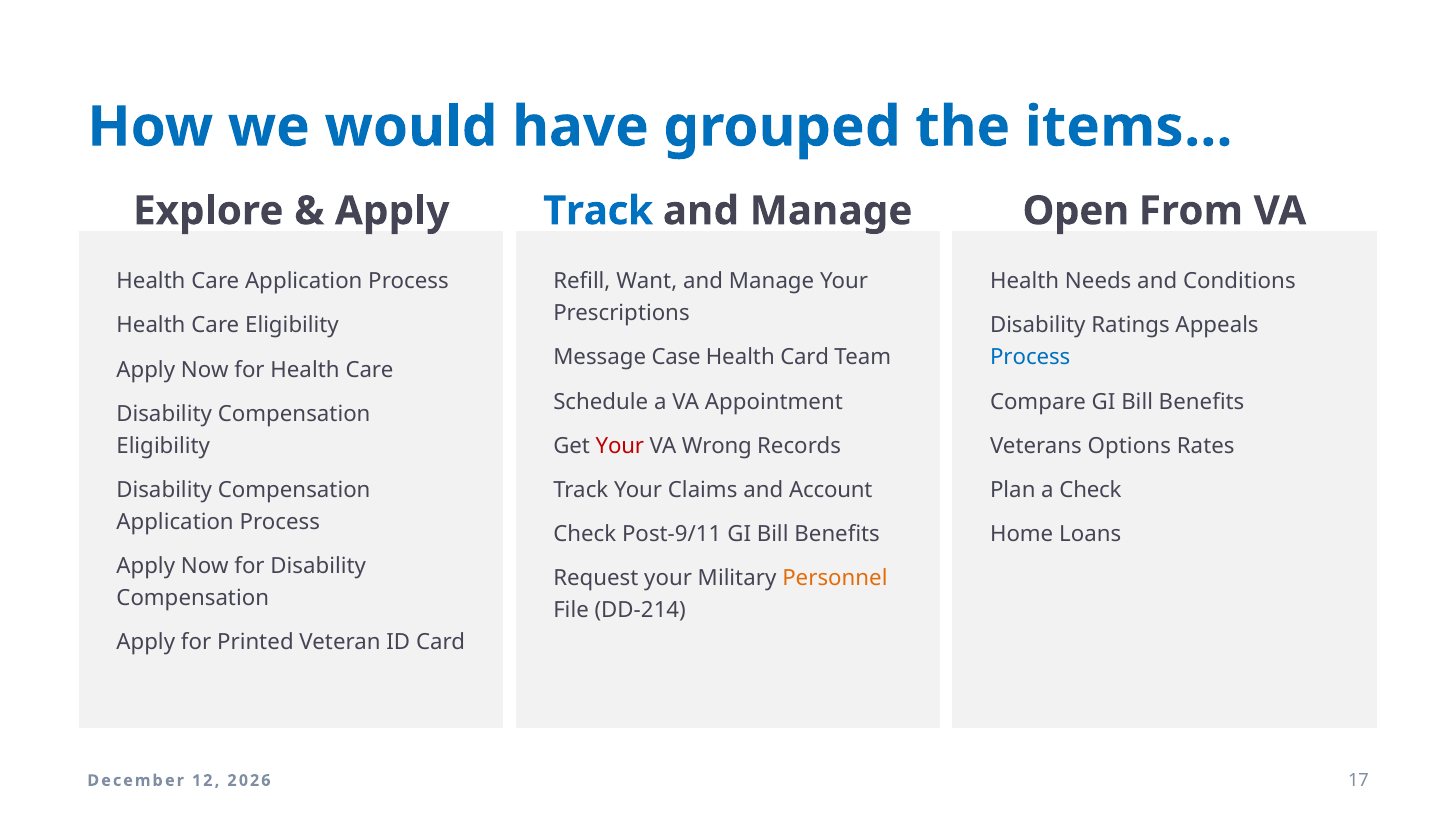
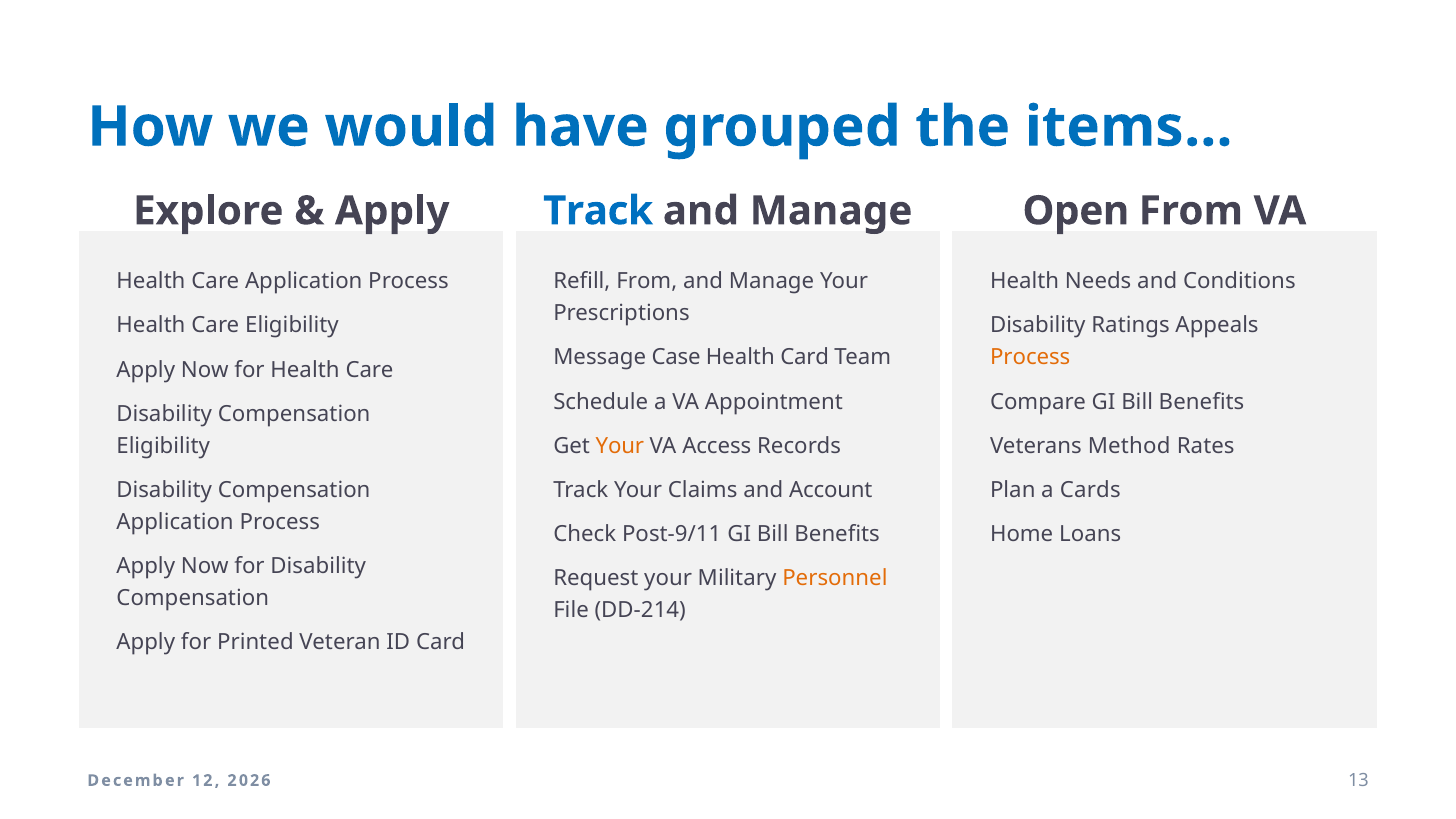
Refill Want: Want -> From
Process at (1030, 358) colour: blue -> orange
Your at (620, 446) colour: red -> orange
Wrong: Wrong -> Access
Options: Options -> Method
a Check: Check -> Cards
17: 17 -> 13
